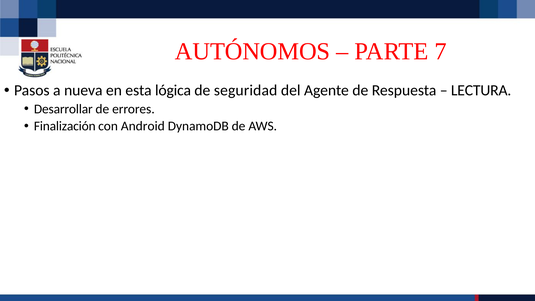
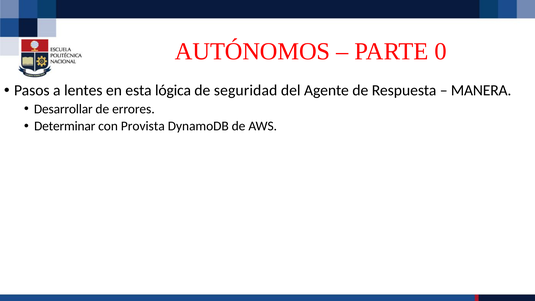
7: 7 -> 0
nueva: nueva -> lentes
LECTURA: LECTURA -> MANERA
Finalización: Finalización -> Determinar
Android: Android -> Provista
